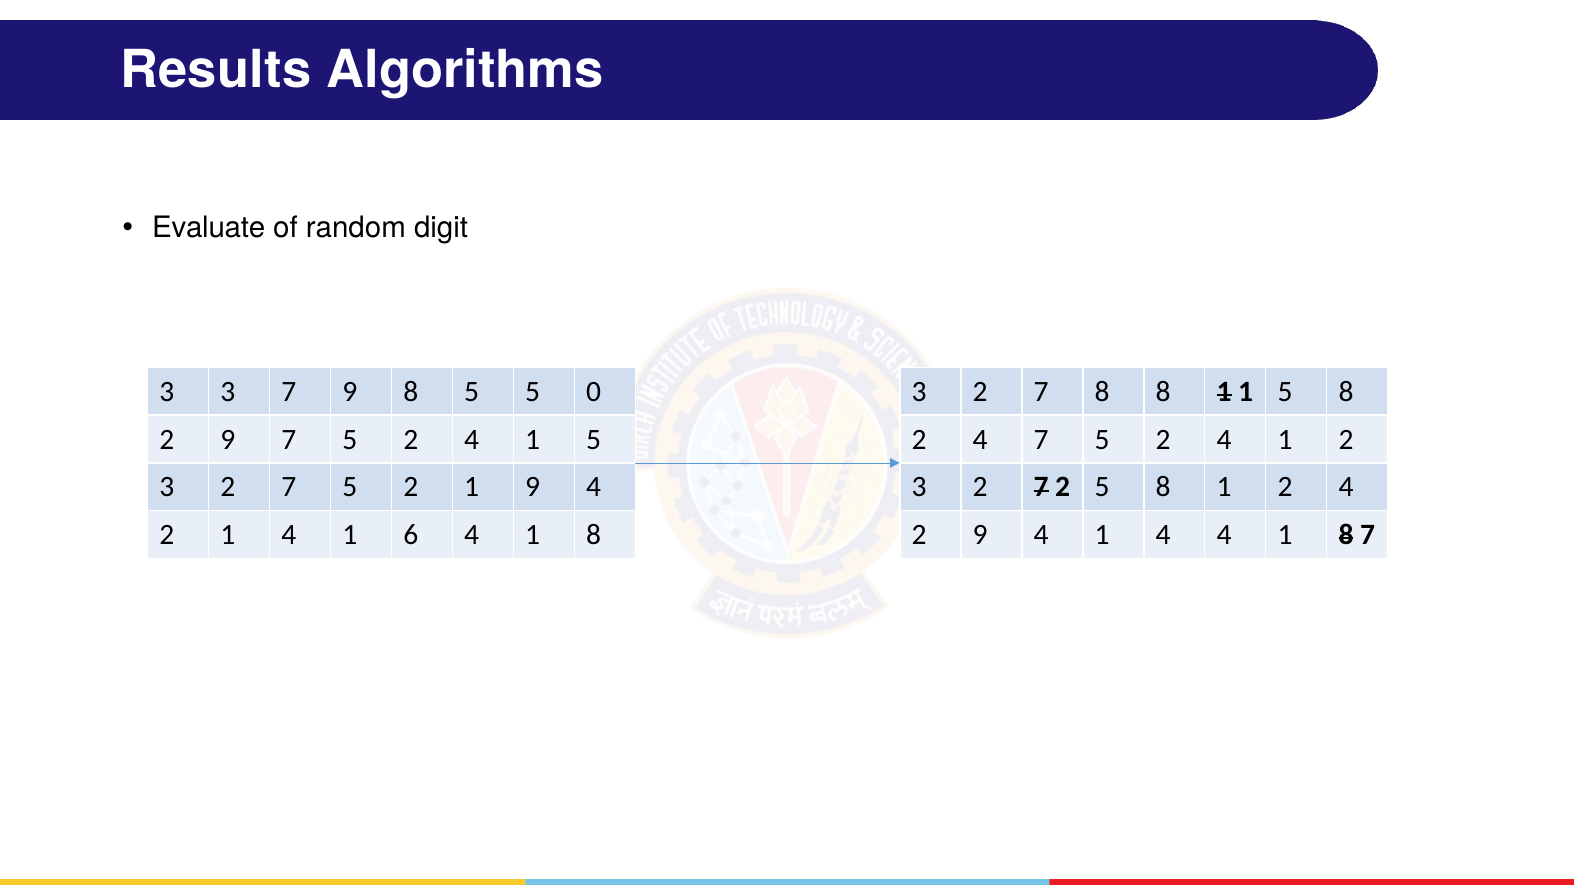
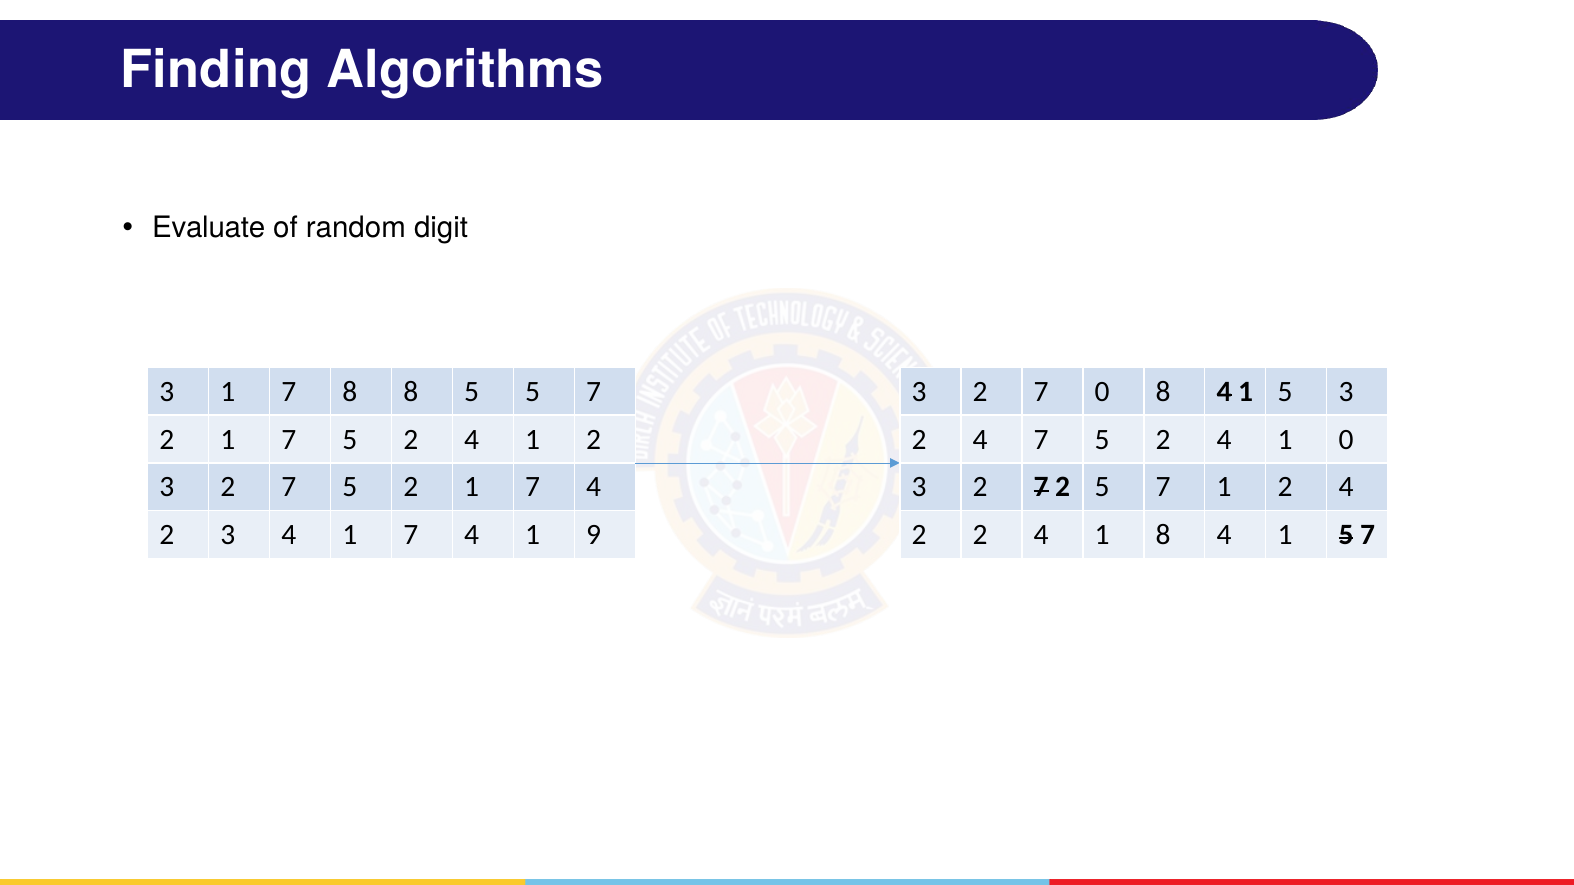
Results: Results -> Finding
3 3: 3 -> 1
7 9: 9 -> 8
5 5 0: 0 -> 7
7 8: 8 -> 0
1 at (1224, 392): 1 -> 4
1 5 8: 8 -> 3
9 at (228, 440): 9 -> 1
4 1 5: 5 -> 2
4 1 2: 2 -> 0
5 2 1 9: 9 -> 7
2 5 8: 8 -> 7
1 at (228, 535): 1 -> 3
4 1 6: 6 -> 7
8 at (594, 535): 8 -> 9
9 at (980, 535): 9 -> 2
4 1 4: 4 -> 8
8 at (1346, 535): 8 -> 5
